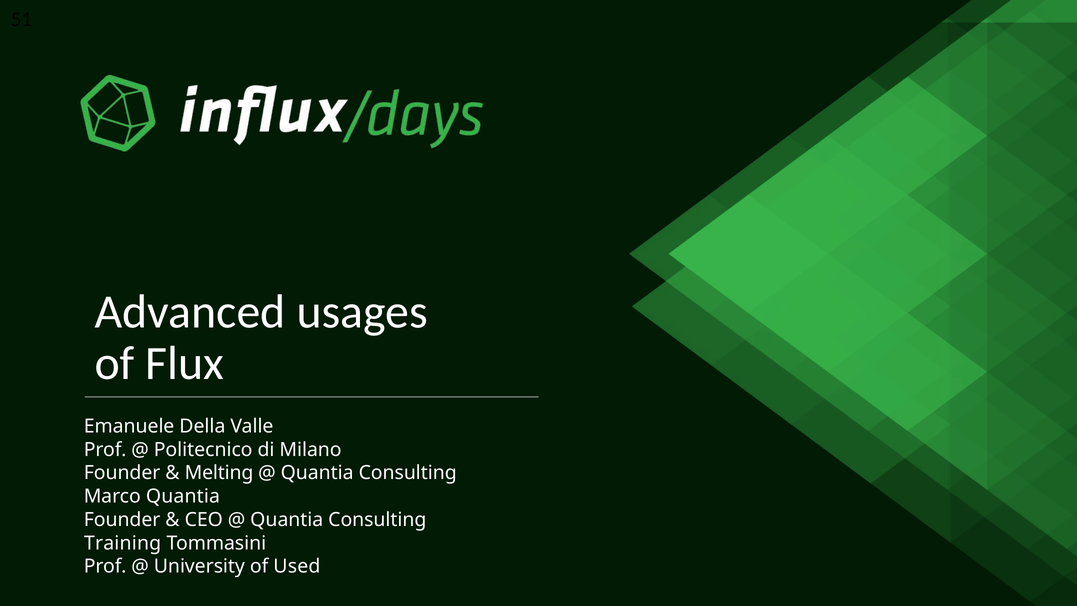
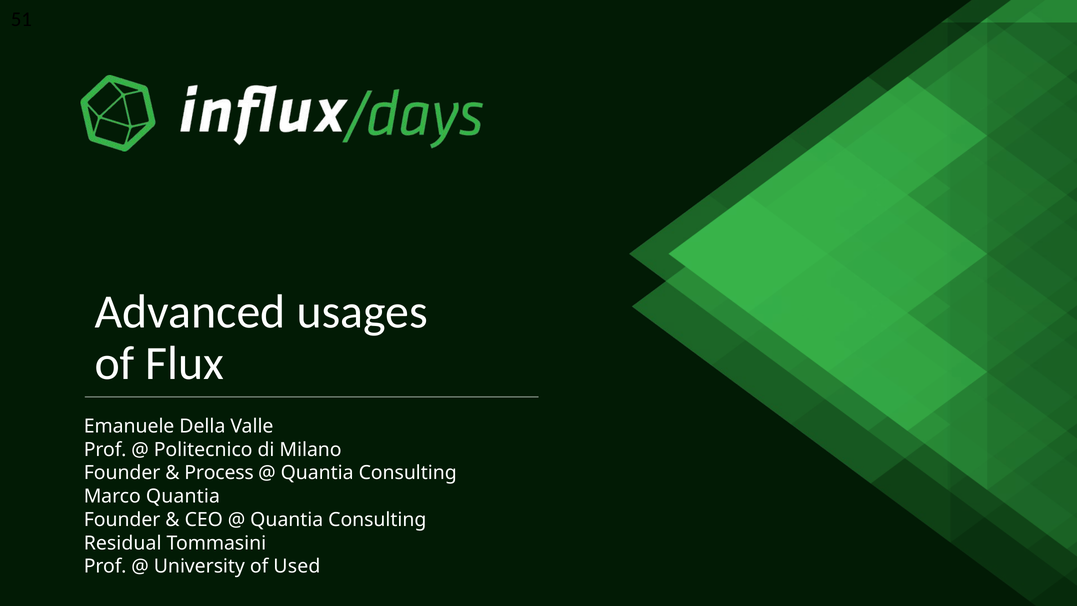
Melting: Melting -> Process
Training: Training -> Residual
